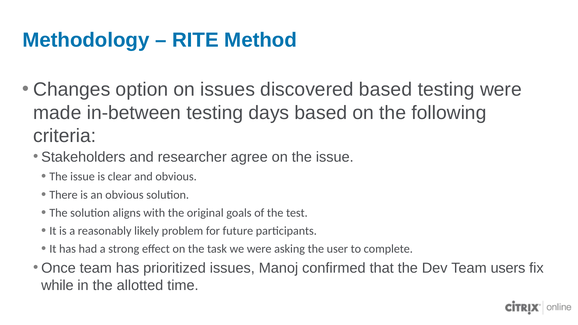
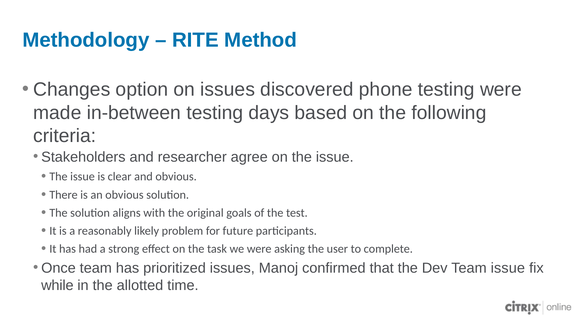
discovered based: based -> phone
Team users: users -> issue
